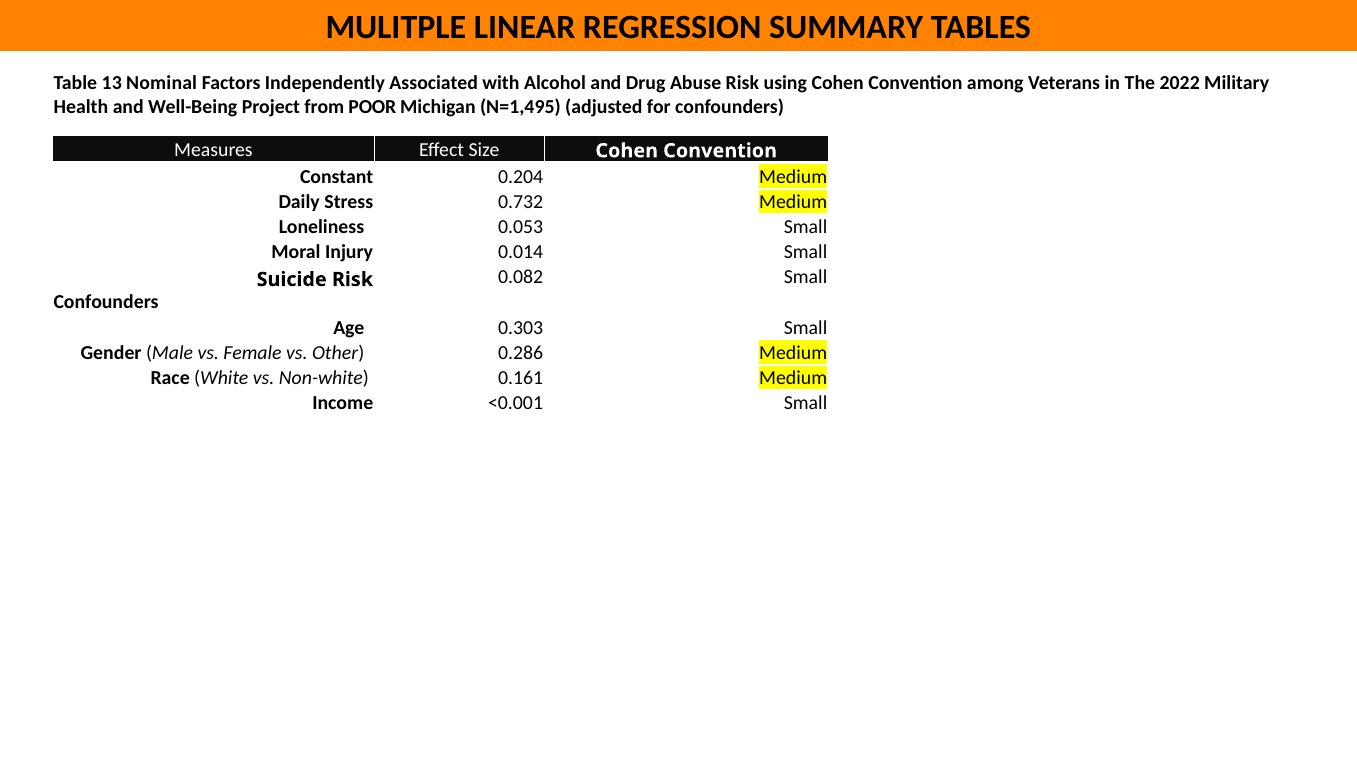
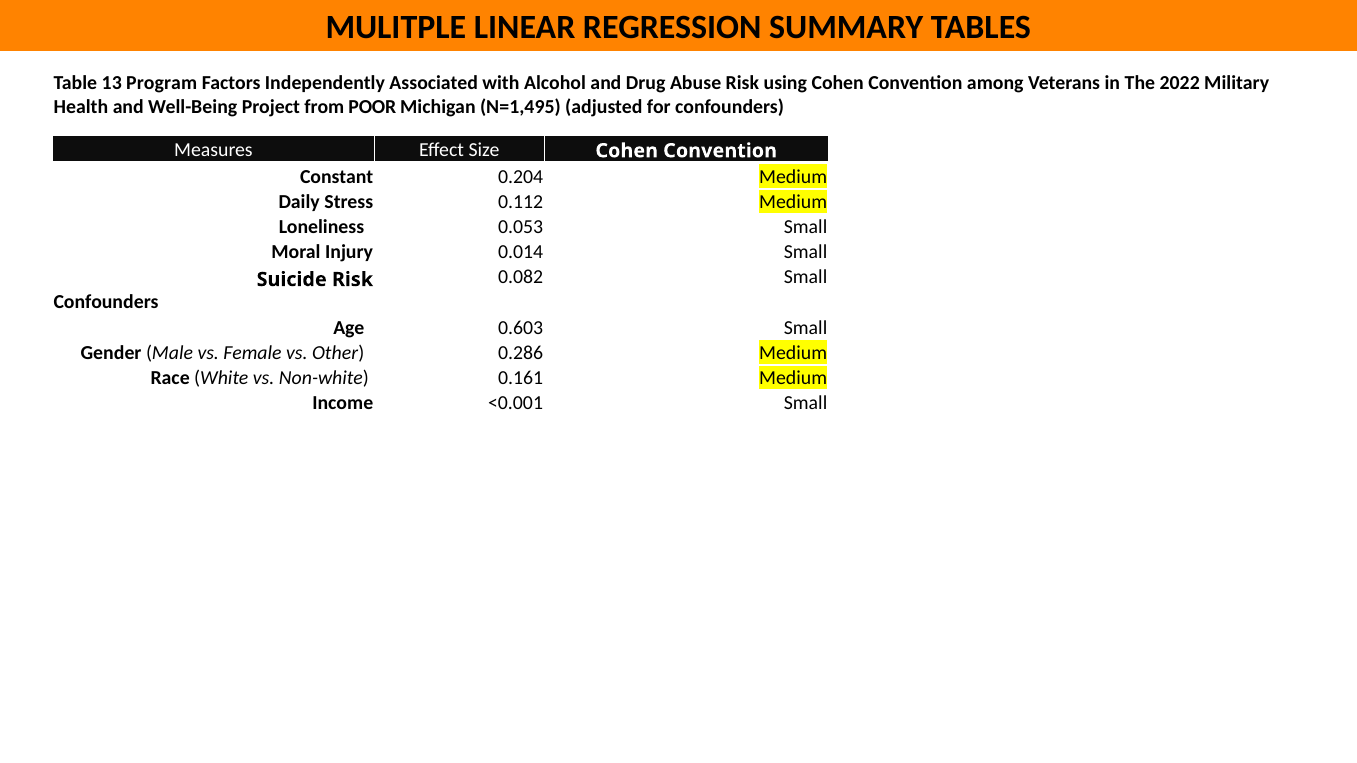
Nominal: Nominal -> Program
0.732: 0.732 -> 0.112
0.303: 0.303 -> 0.603
